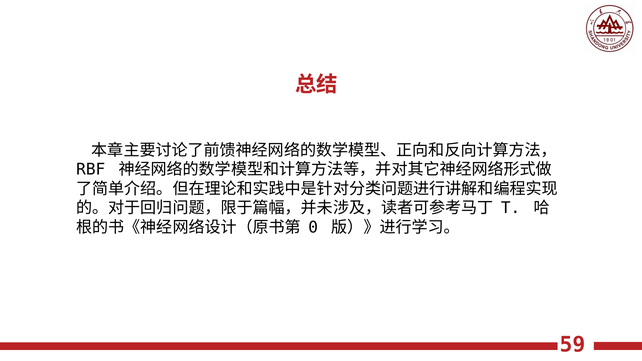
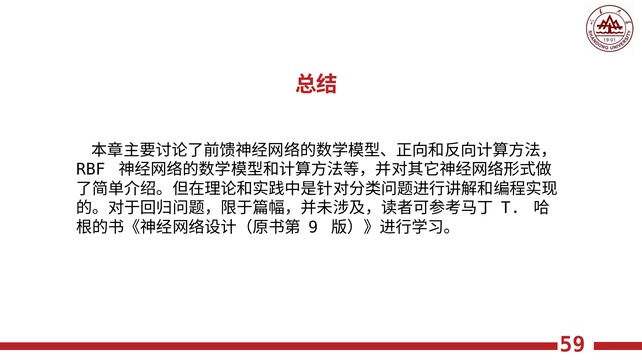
0: 0 -> 9
